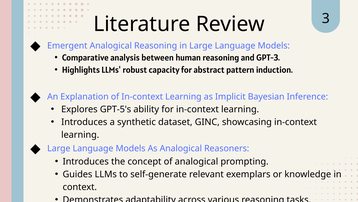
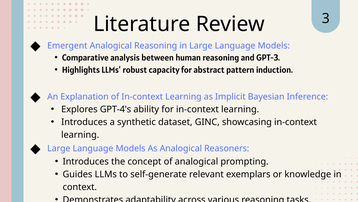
GPT-5's: GPT-5's -> GPT-4's
